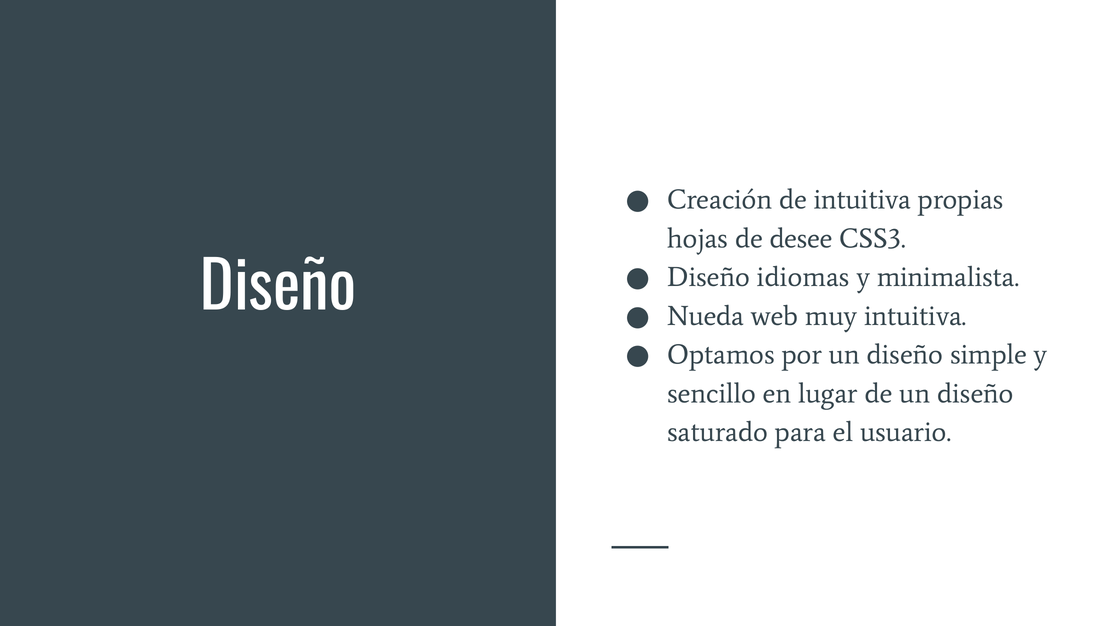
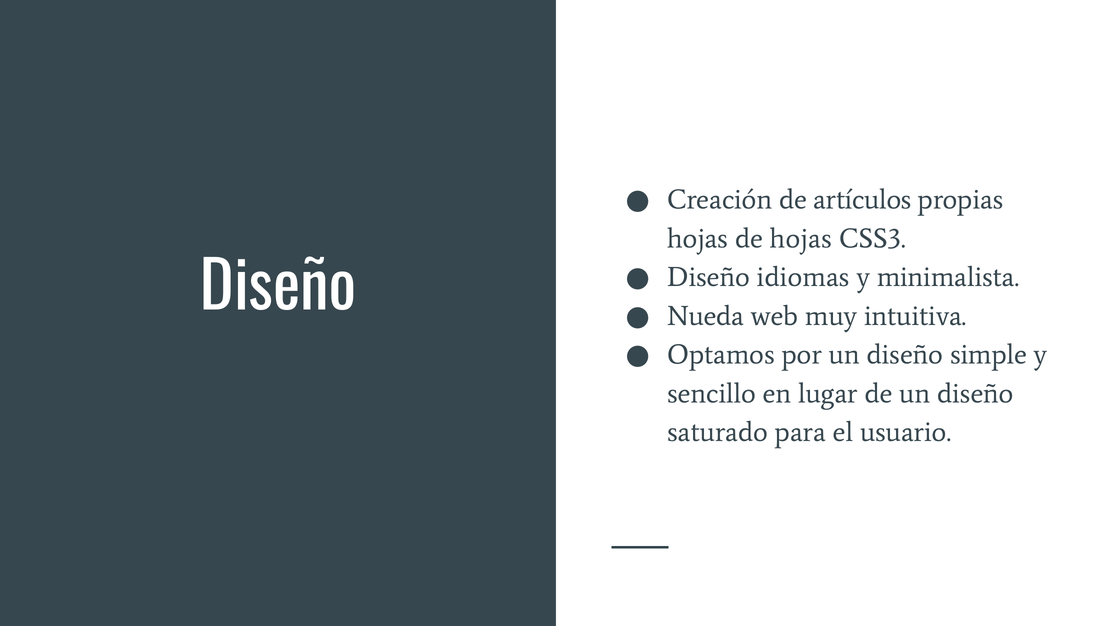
de intuitiva: intuitiva -> artículos
de desee: desee -> hojas
